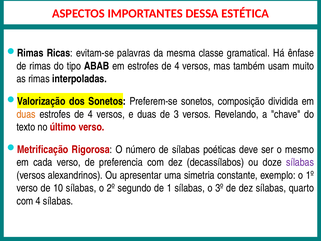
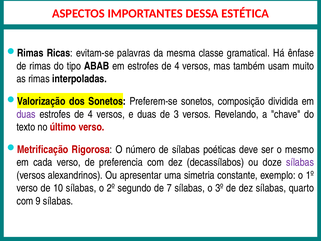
duas at (26, 114) colour: orange -> purple
1: 1 -> 7
com 4: 4 -> 9
